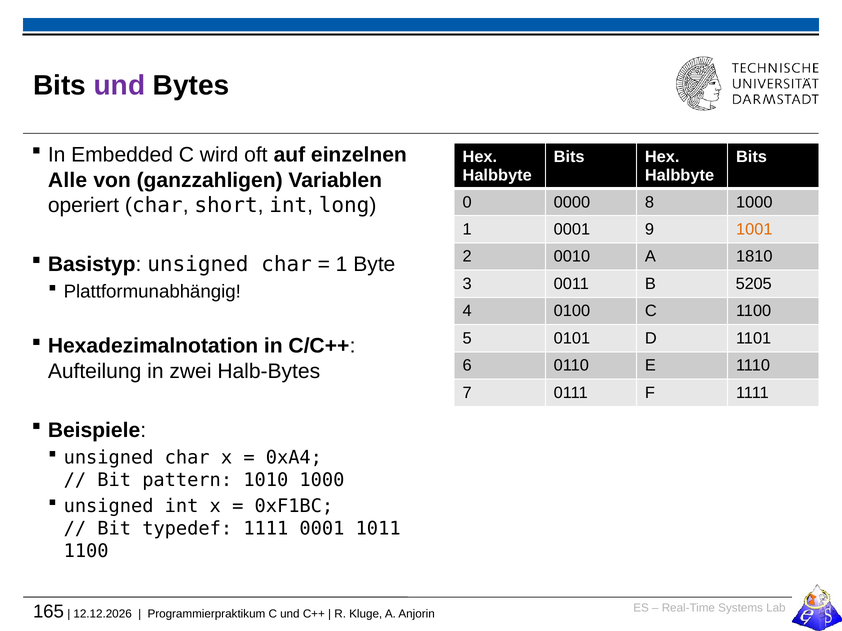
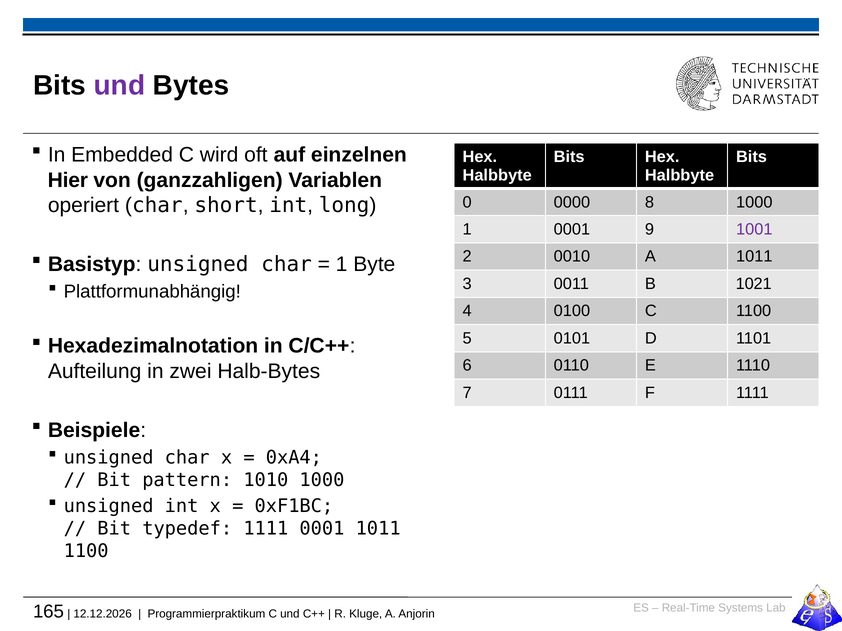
Alle: Alle -> Hier
1001 colour: orange -> purple
A 1810: 1810 -> 1011
5205: 5205 -> 1021
